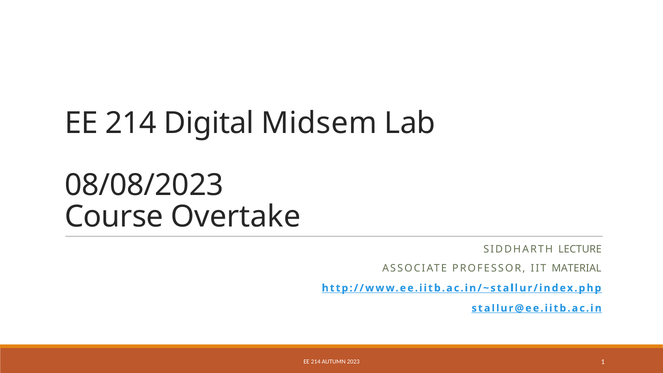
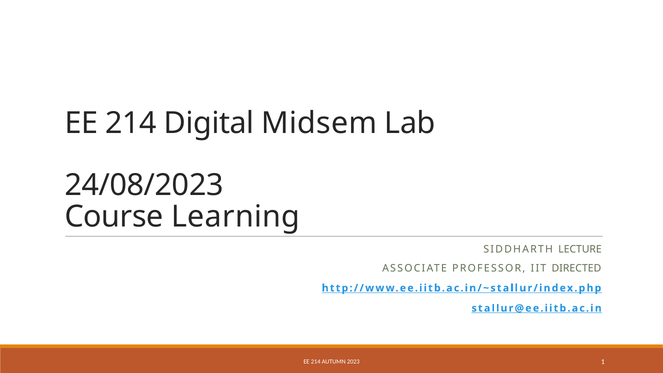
08/08/2023: 08/08/2023 -> 24/08/2023
Overtake: Overtake -> Learning
MATERIAL: MATERIAL -> DIRECTED
